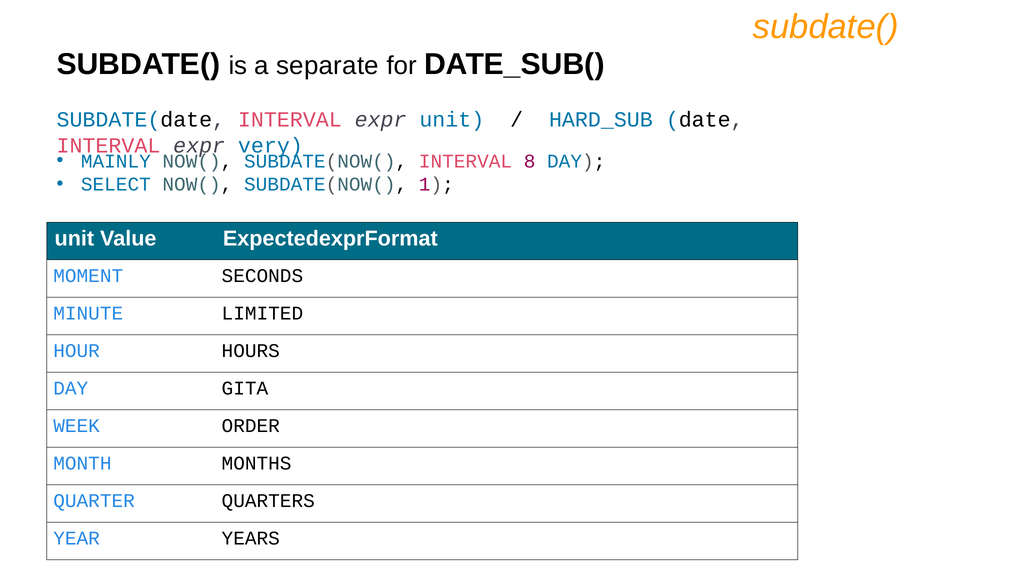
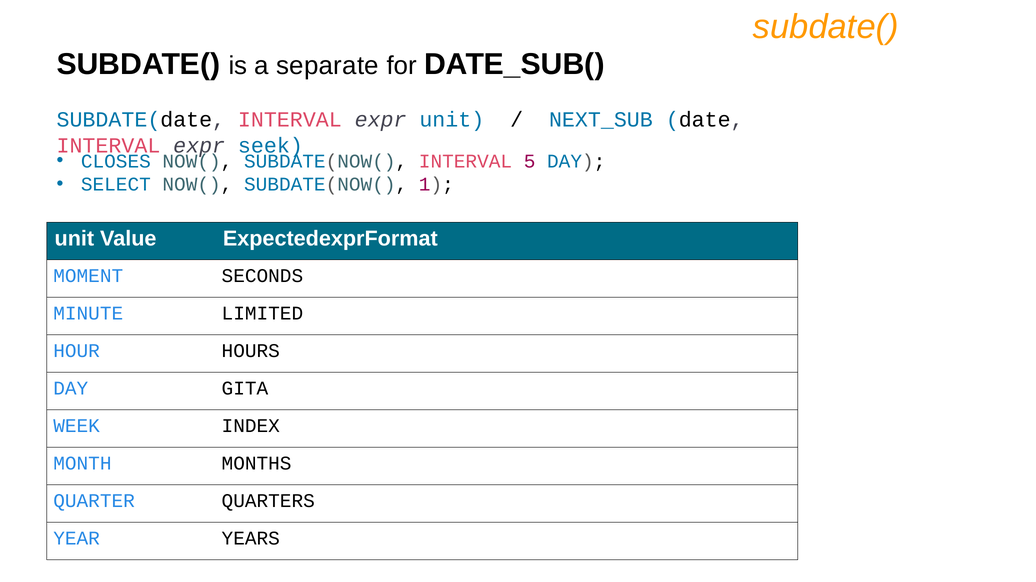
HARD_SUB: HARD_SUB -> NEXT_SUB
very: very -> seek
MAINLY: MAINLY -> CLOSES
8: 8 -> 5
ORDER: ORDER -> INDEX
